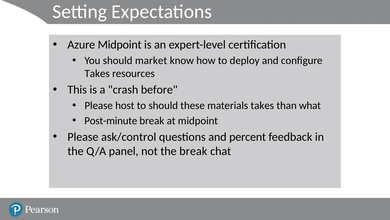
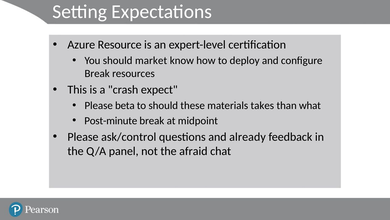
Azure Midpoint: Midpoint -> Resource
Takes at (97, 73): Takes -> Break
before: before -> expect
host: host -> beta
percent: percent -> already
the break: break -> afraid
